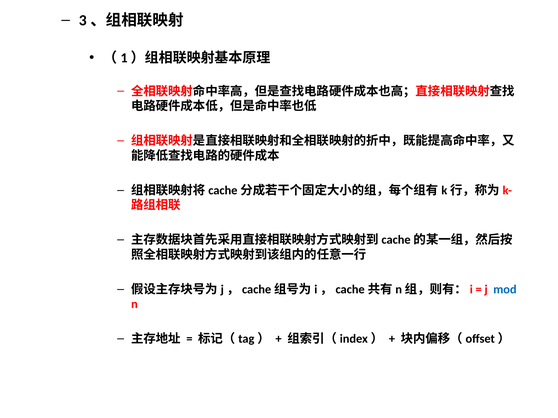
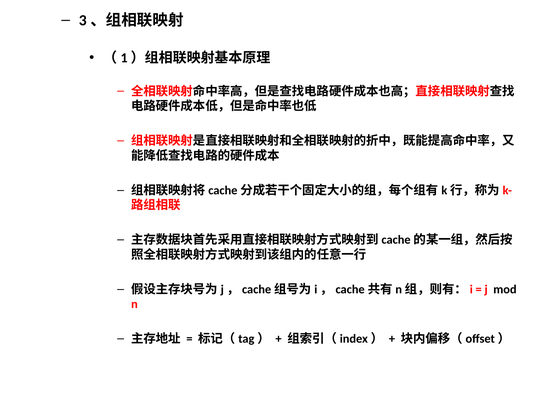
mod colour: blue -> black
